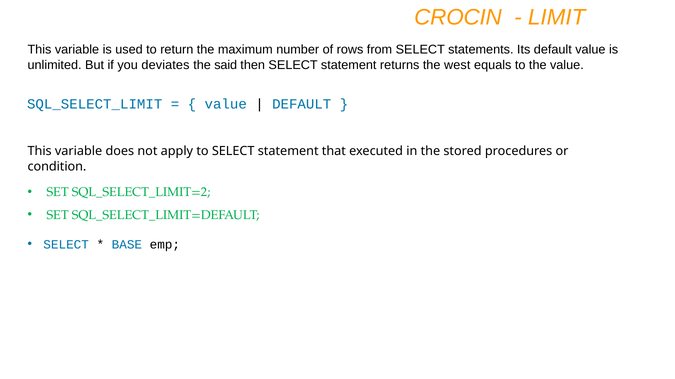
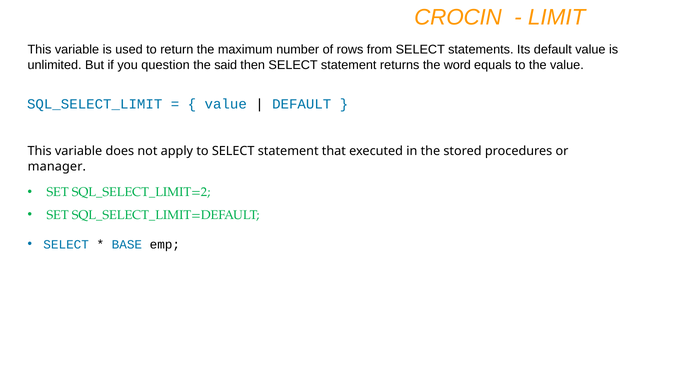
deviates: deviates -> question
west: west -> word
condition: condition -> manager
